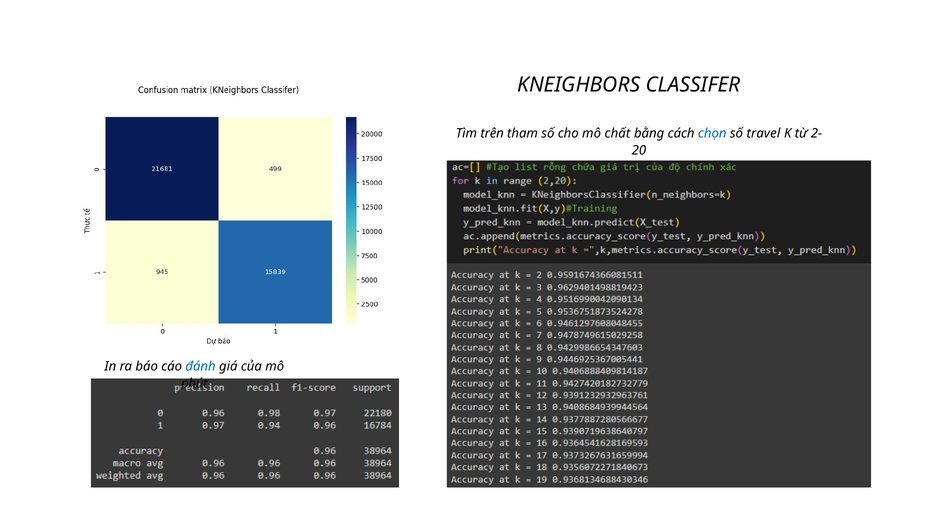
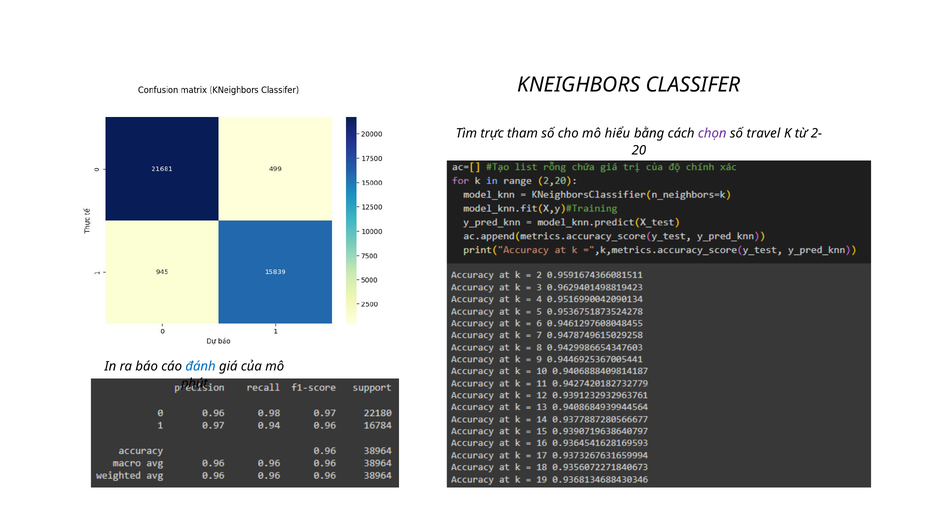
trên: trên -> trực
chất: chất -> hiểu
chọn colour: blue -> purple
